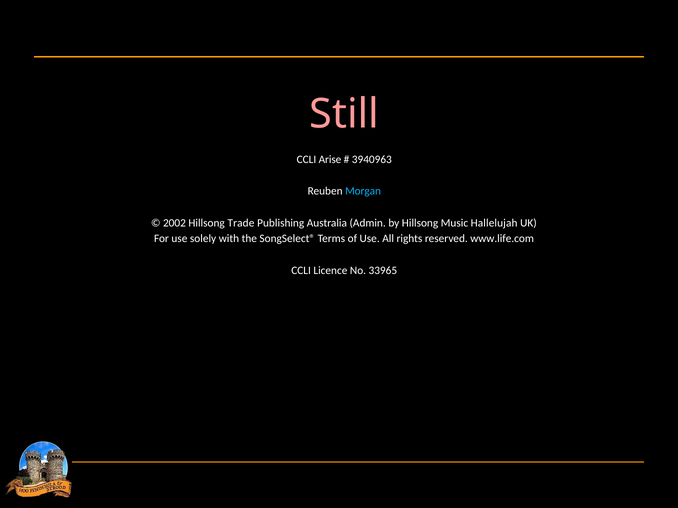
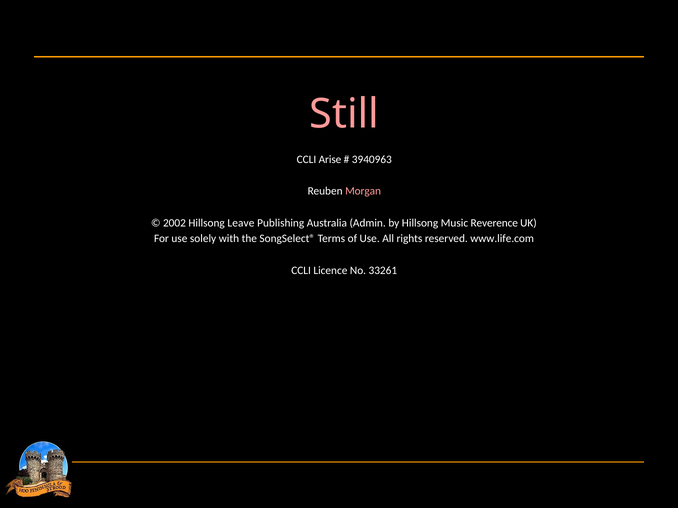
Morgan colour: light blue -> pink
Trade: Trade -> Leave
Hallelujah: Hallelujah -> Reverence
33965: 33965 -> 33261
